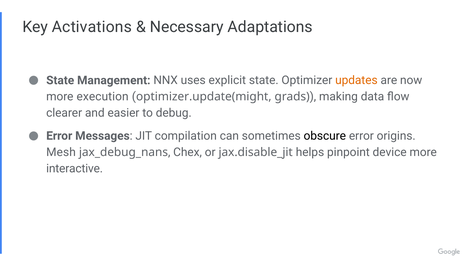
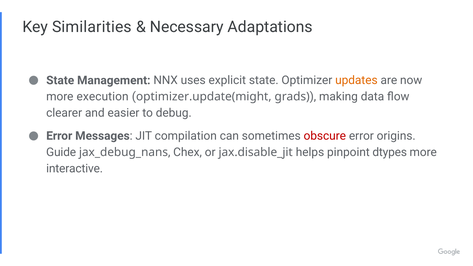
Activations: Activations -> Similarities
obscure colour: black -> red
Mesh: Mesh -> Guide
device: device -> dtypes
